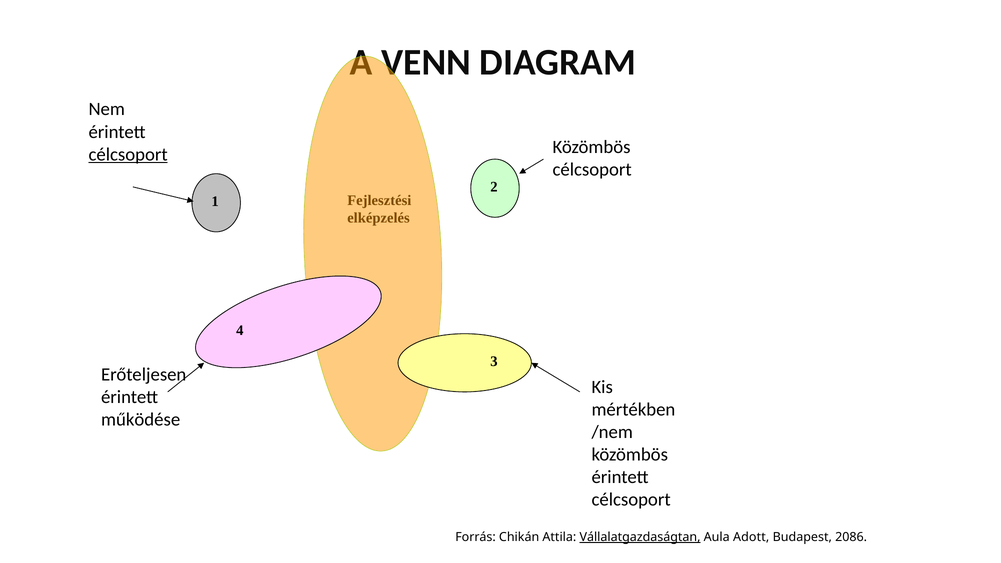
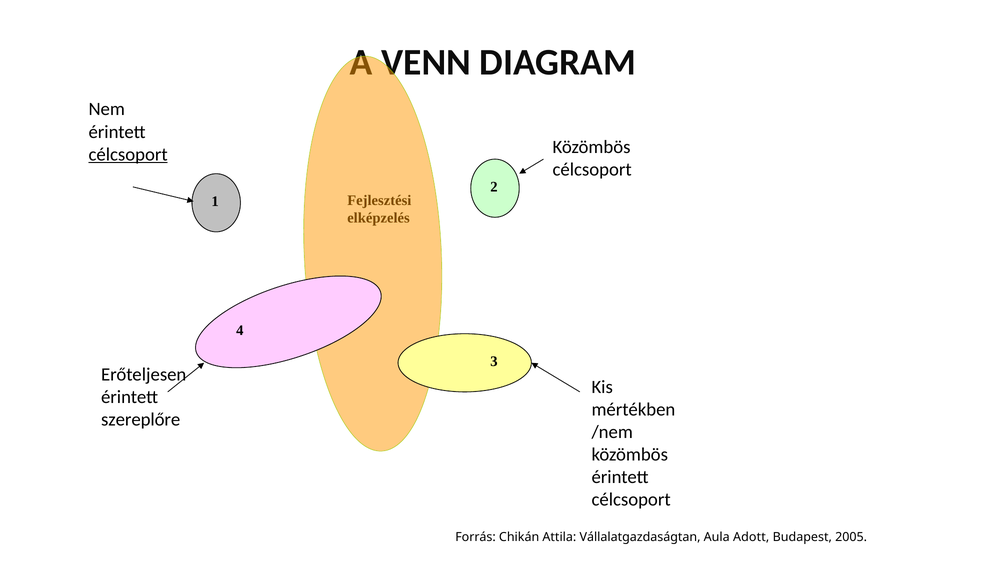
működése: működése -> szereplőre
Vállalatgazdaságtan underline: present -> none
2086: 2086 -> 2005
